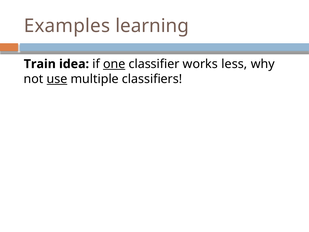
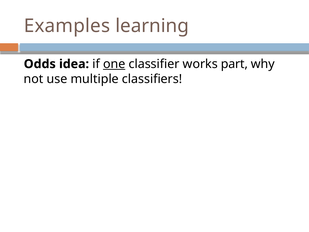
Train: Train -> Odds
less: less -> part
use underline: present -> none
